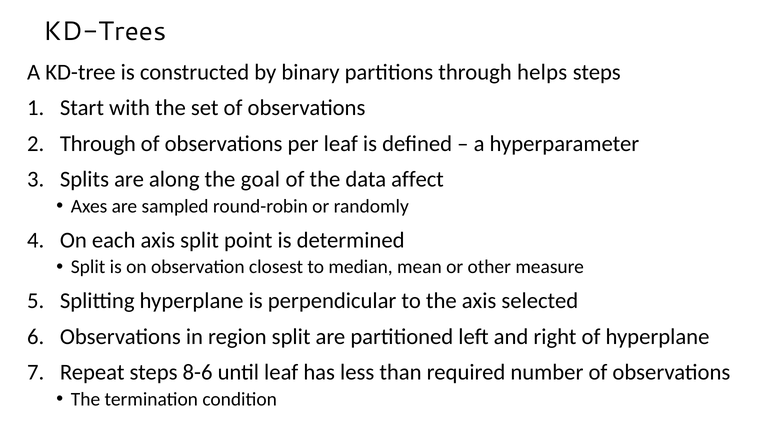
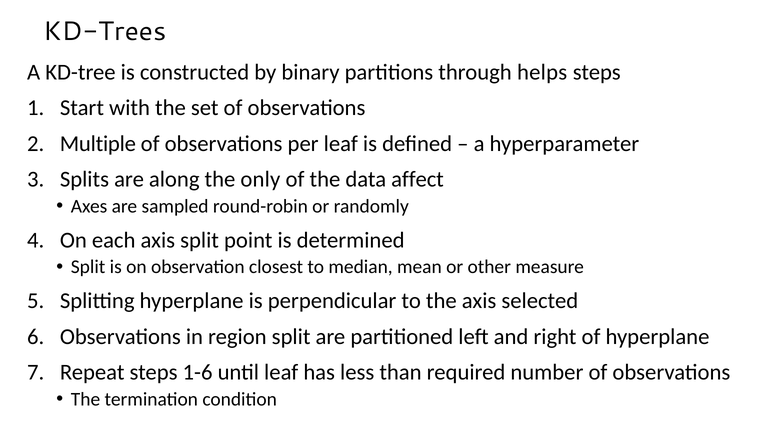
Through at (98, 144): Through -> Multiple
goal: goal -> only
8-6: 8-6 -> 1-6
